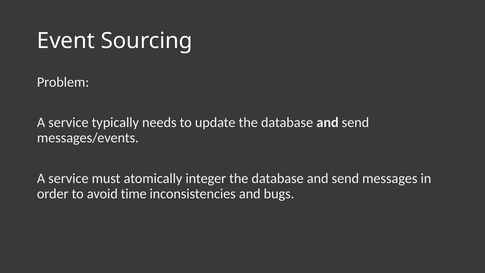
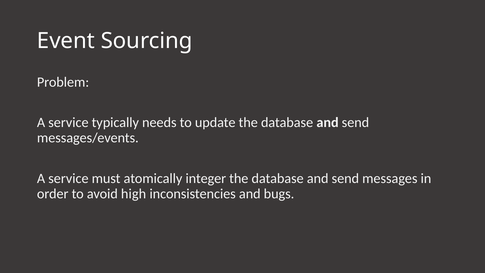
time: time -> high
